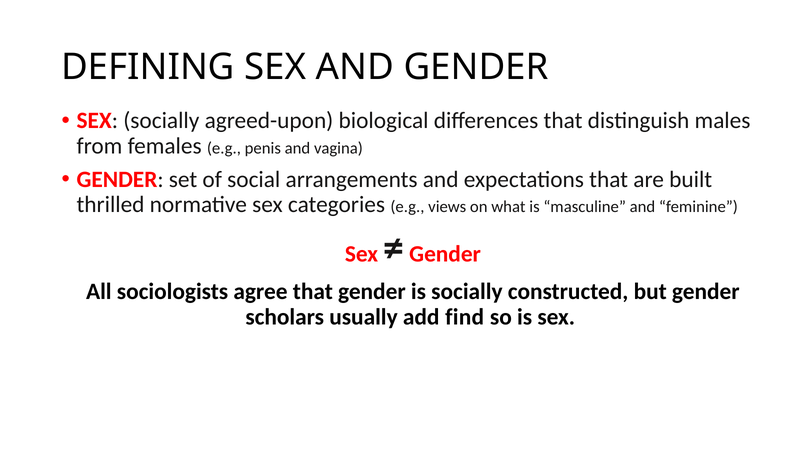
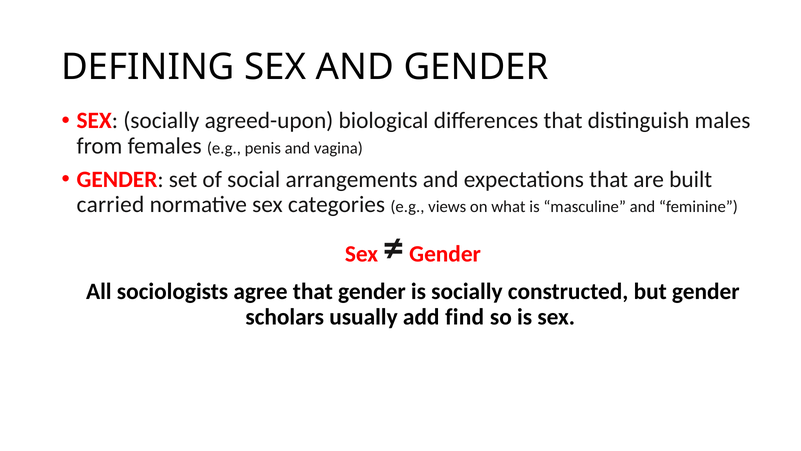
thrilled: thrilled -> carried
